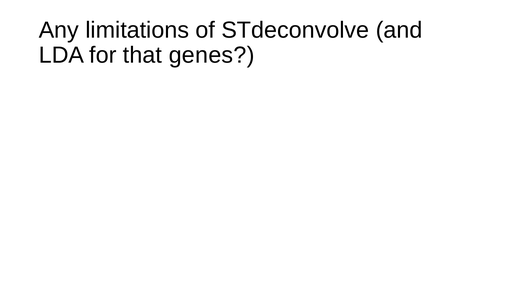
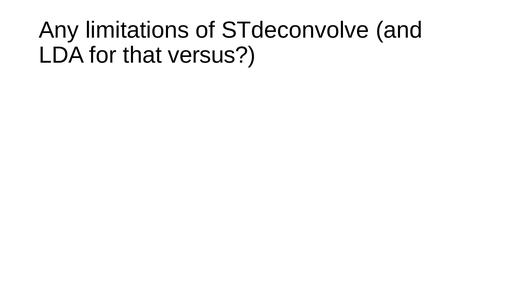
genes: genes -> versus
